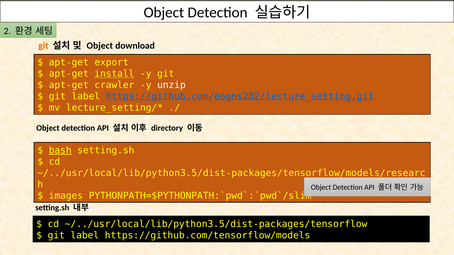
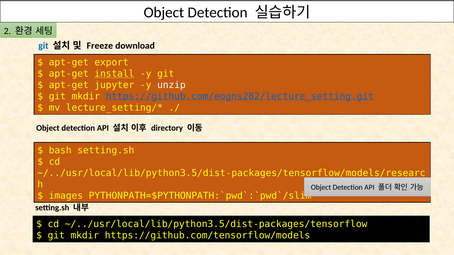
git at (43, 46) colour: orange -> blue
Object at (100, 46): Object -> Freeze
crawler: crawler -> jupyter
label at (86, 97): label -> mkdir
bash underline: present -> none
label at (85, 236): label -> mkdir
